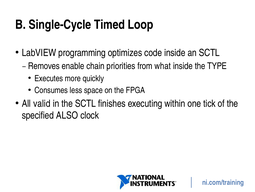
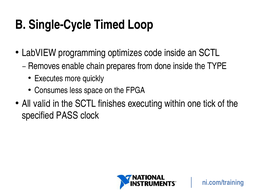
priorities: priorities -> prepares
what: what -> done
ALSO: ALSO -> PASS
